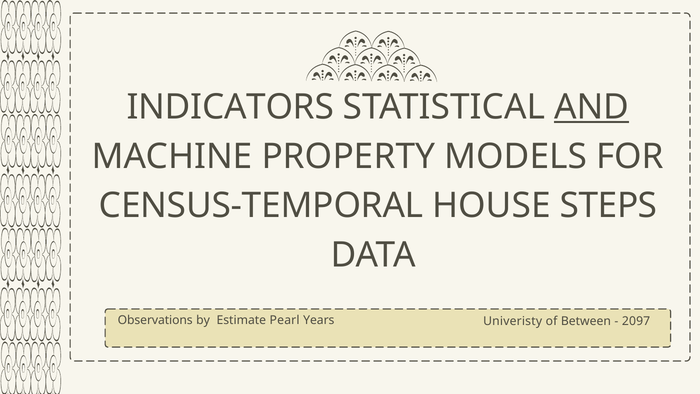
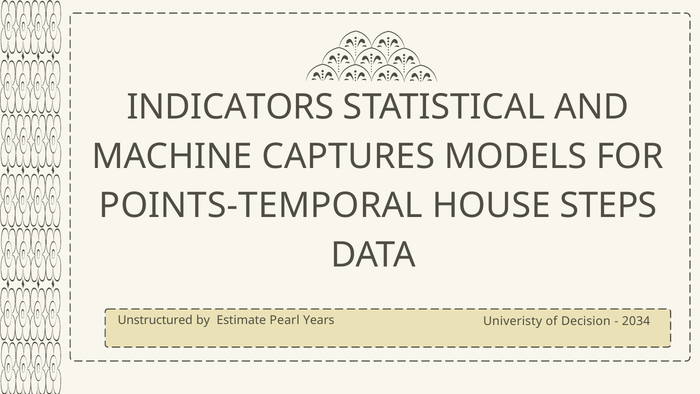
AND underline: present -> none
PROPERTY: PROPERTY -> CAPTURES
CENSUS-TEMPORAL: CENSUS-TEMPORAL -> POINTS-TEMPORAL
Observations: Observations -> Unstructured
Between: Between -> Decision
2097: 2097 -> 2034
